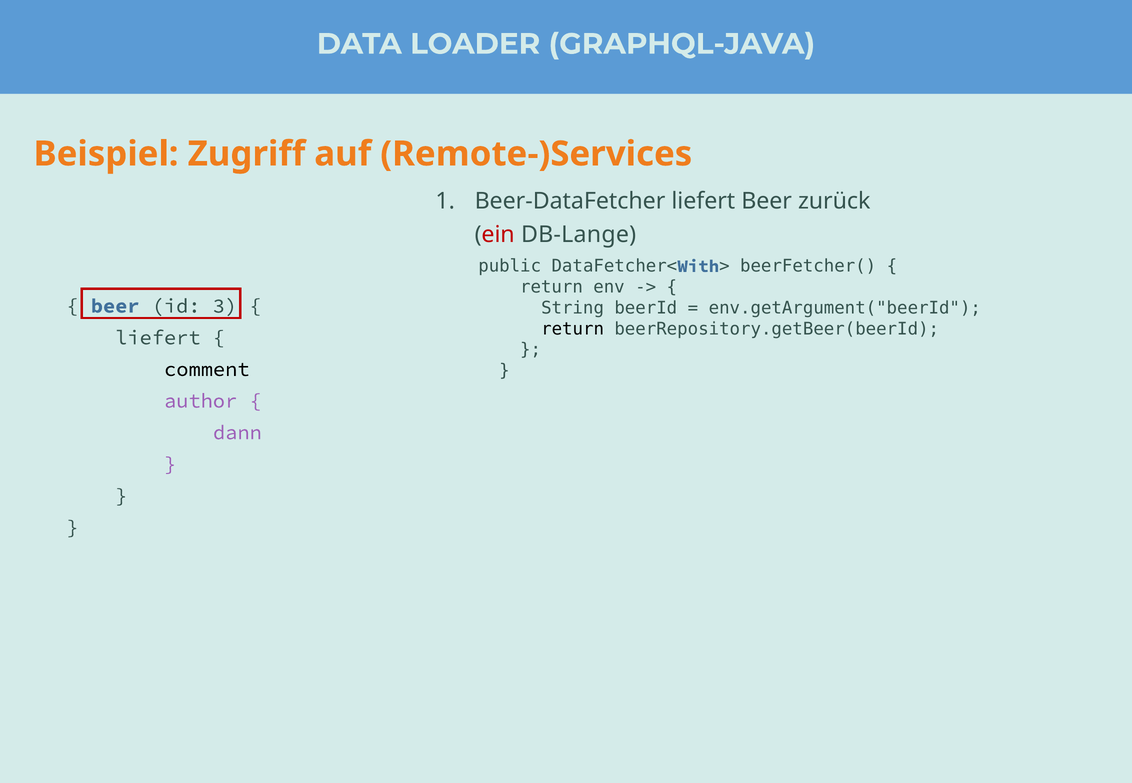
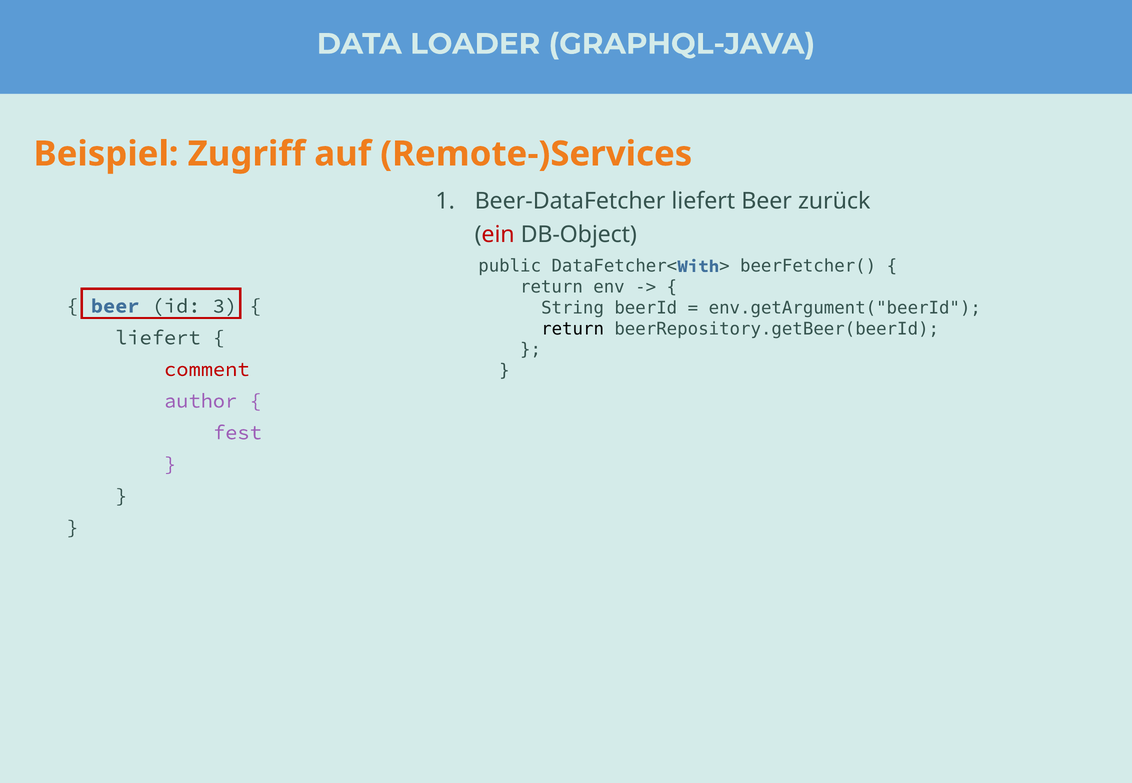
DB-Lange: DB-Lange -> DB-Object
comment colour: black -> red
dann: dann -> fest
